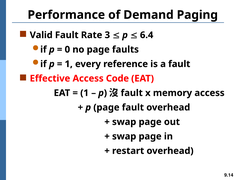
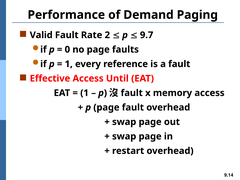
3: 3 -> 2
6.4: 6.4 -> 9.7
Code: Code -> Until
